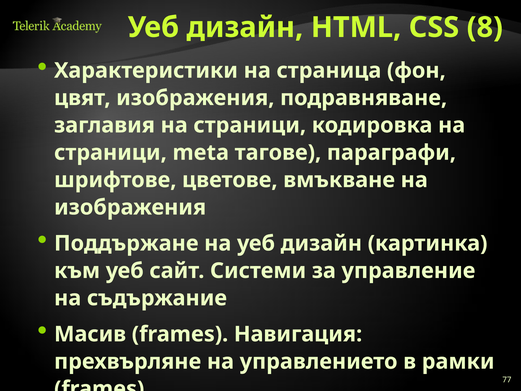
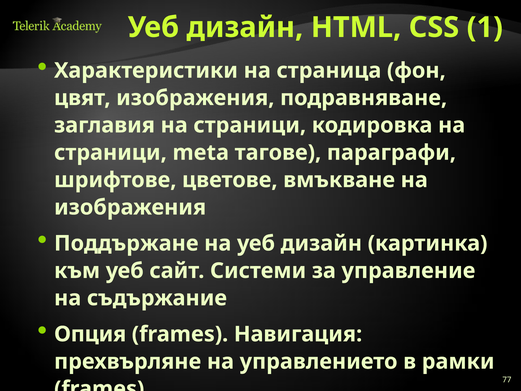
8: 8 -> 1
Масив: Масив -> Опция
